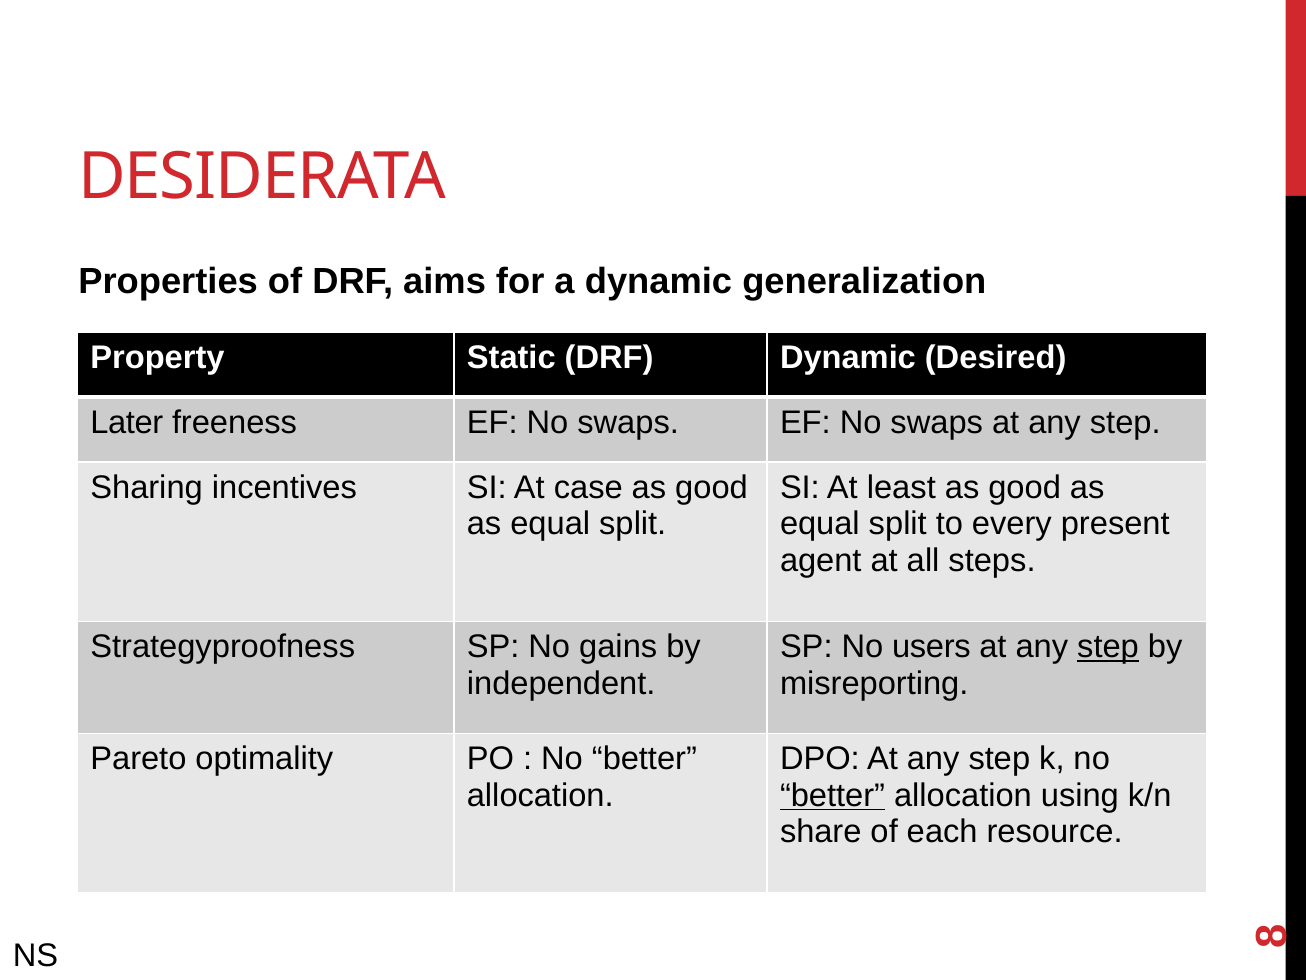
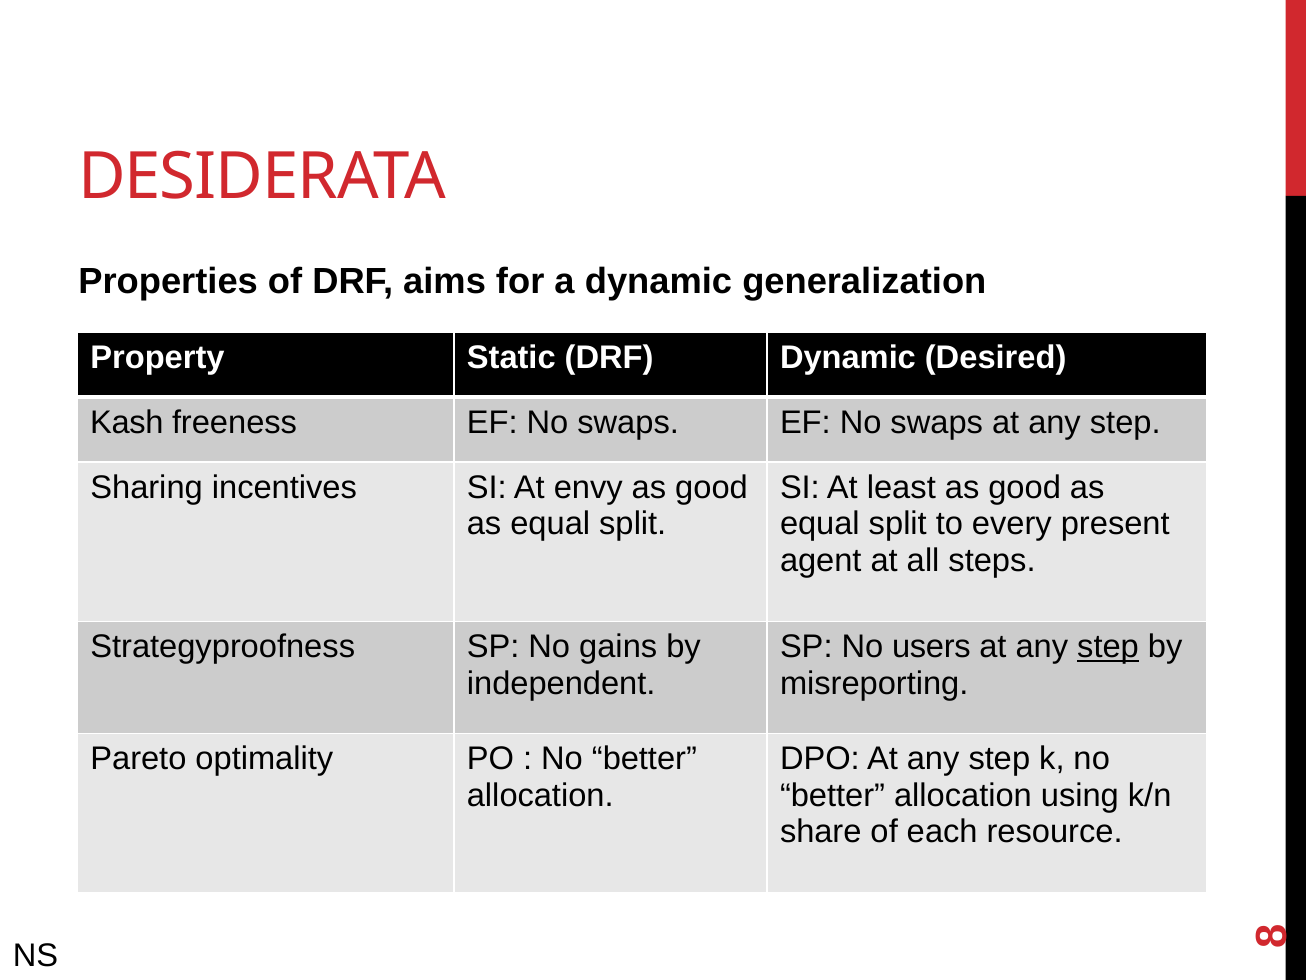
Later: Later -> Kash
case: case -> envy
better at (833, 795) underline: present -> none
